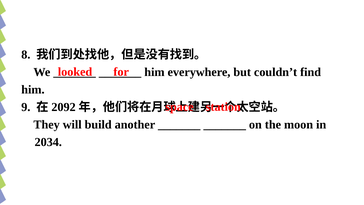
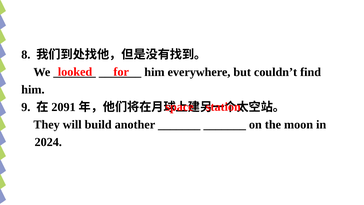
2092: 2092 -> 2091
2034: 2034 -> 2024
